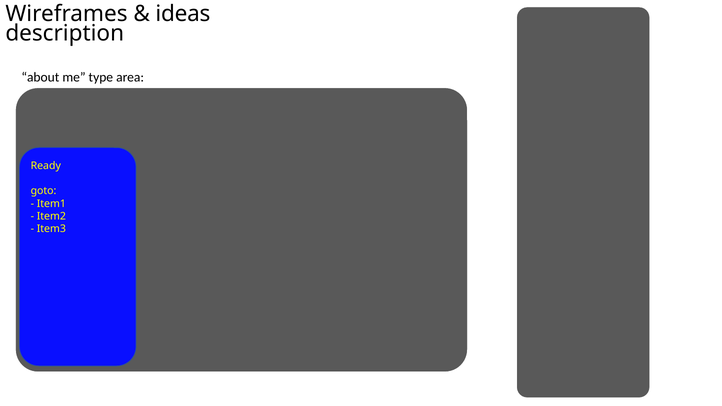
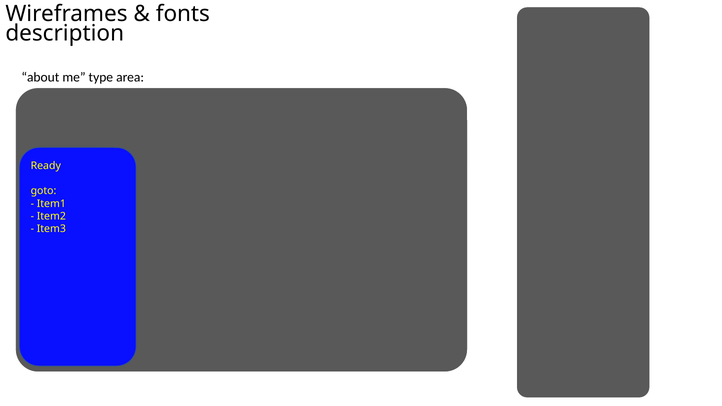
ideas: ideas -> fonts
